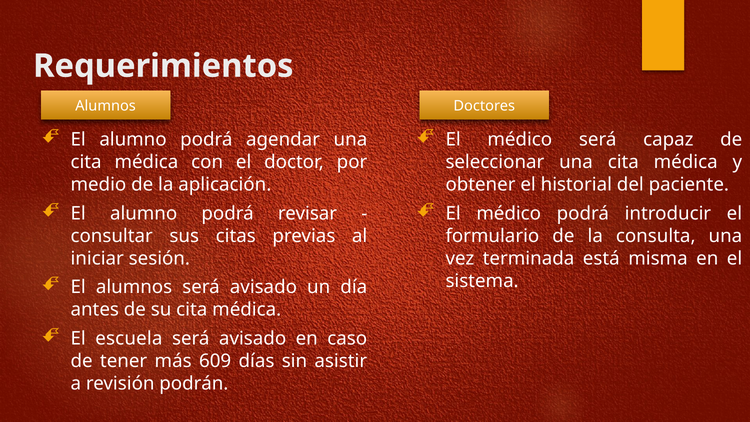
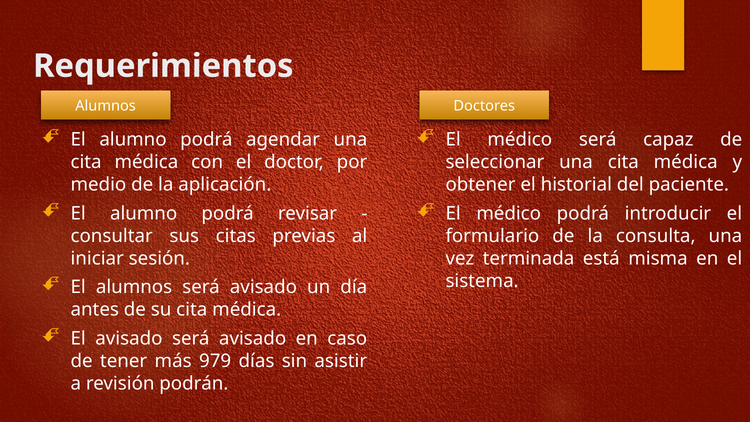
El escuela: escuela -> avisado
609: 609 -> 979
